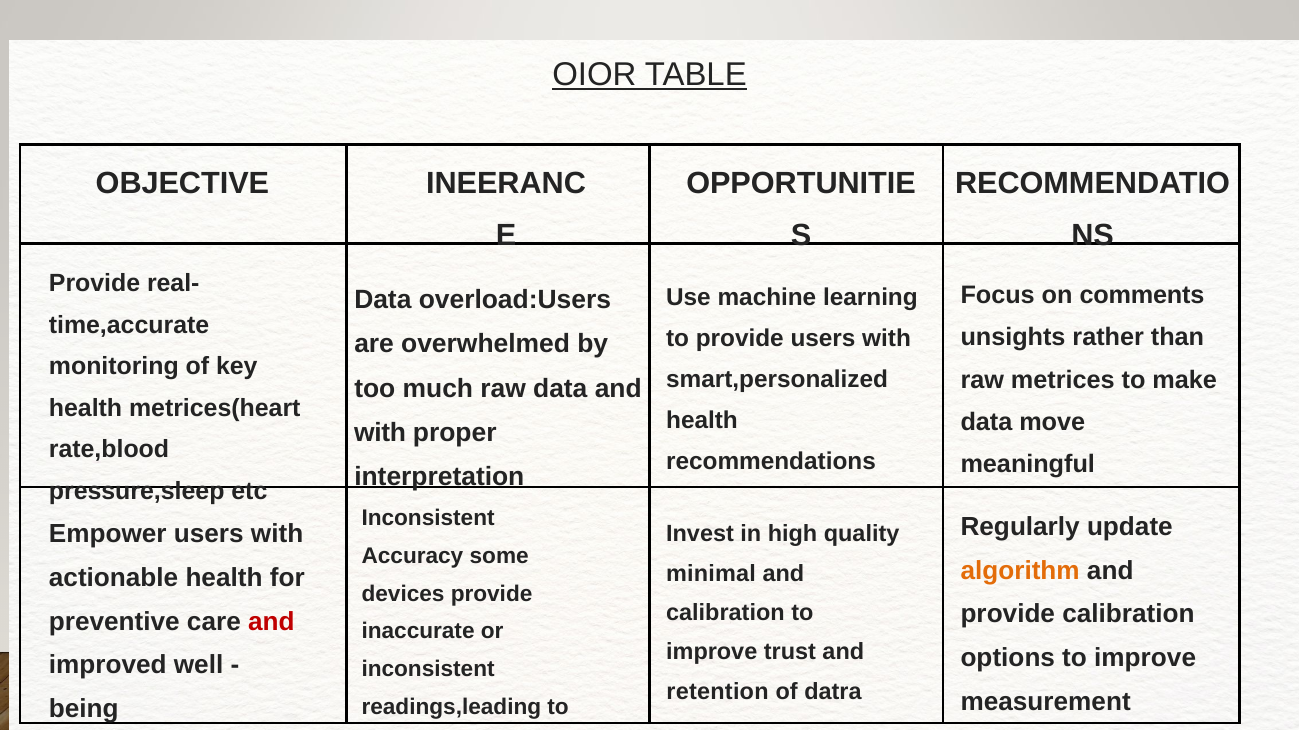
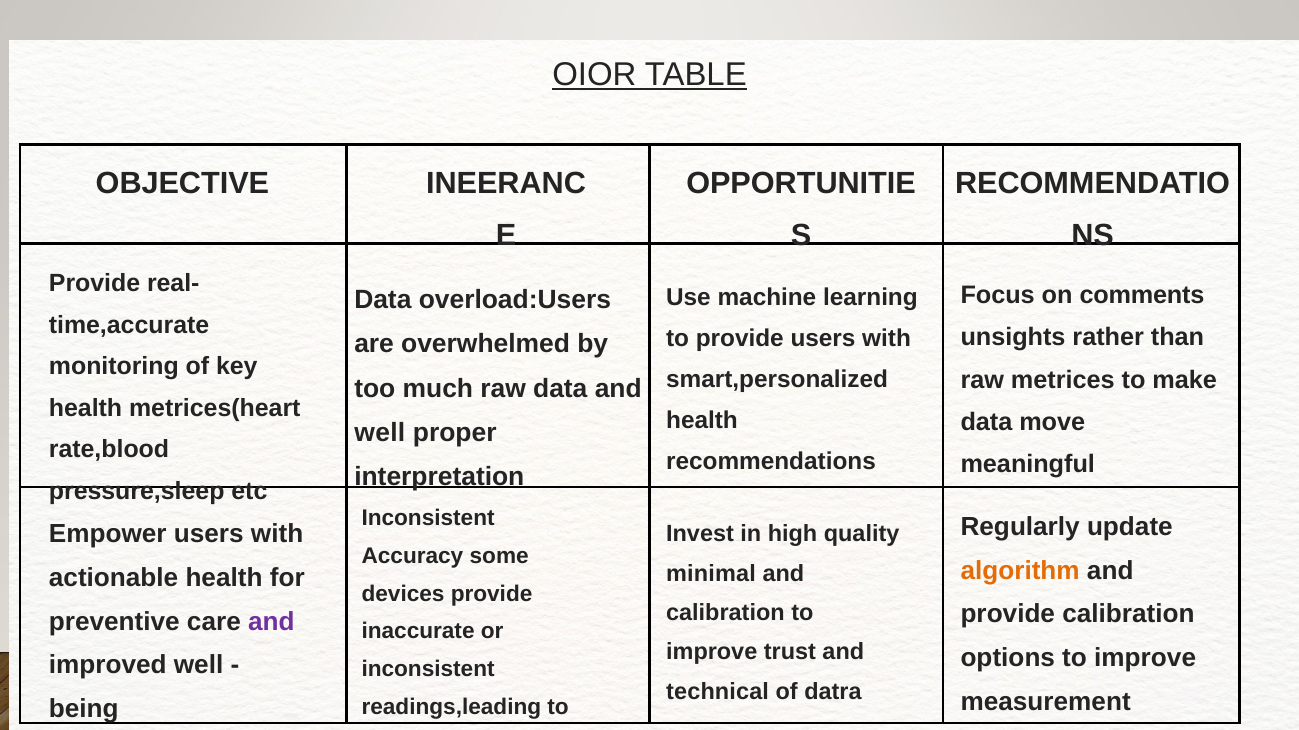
with at (380, 433): with -> well
and at (271, 622) colour: red -> purple
retention: retention -> technical
